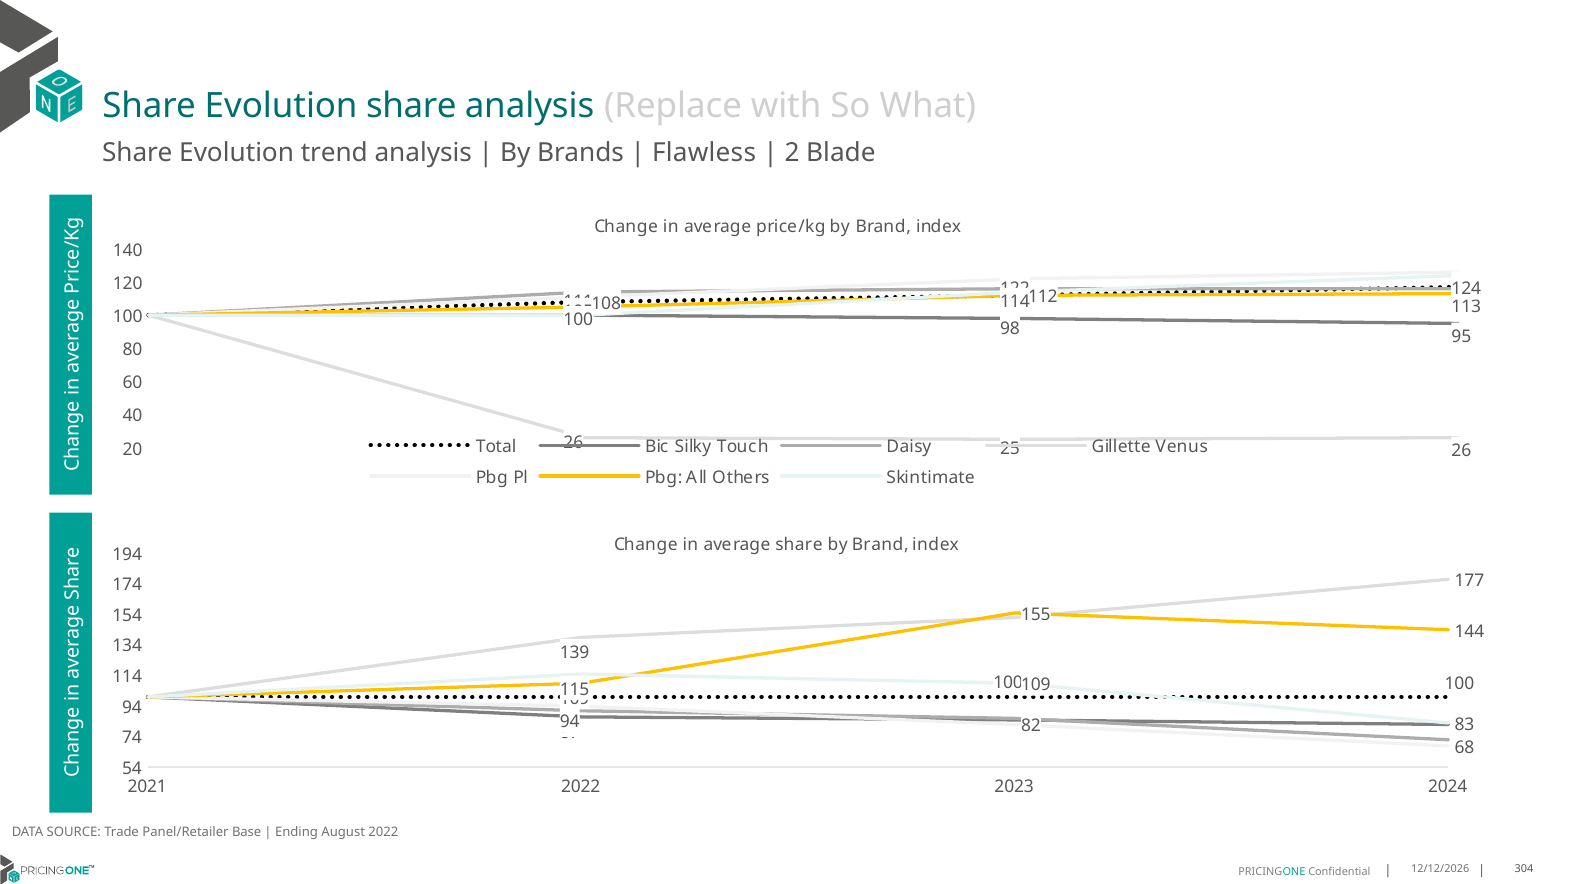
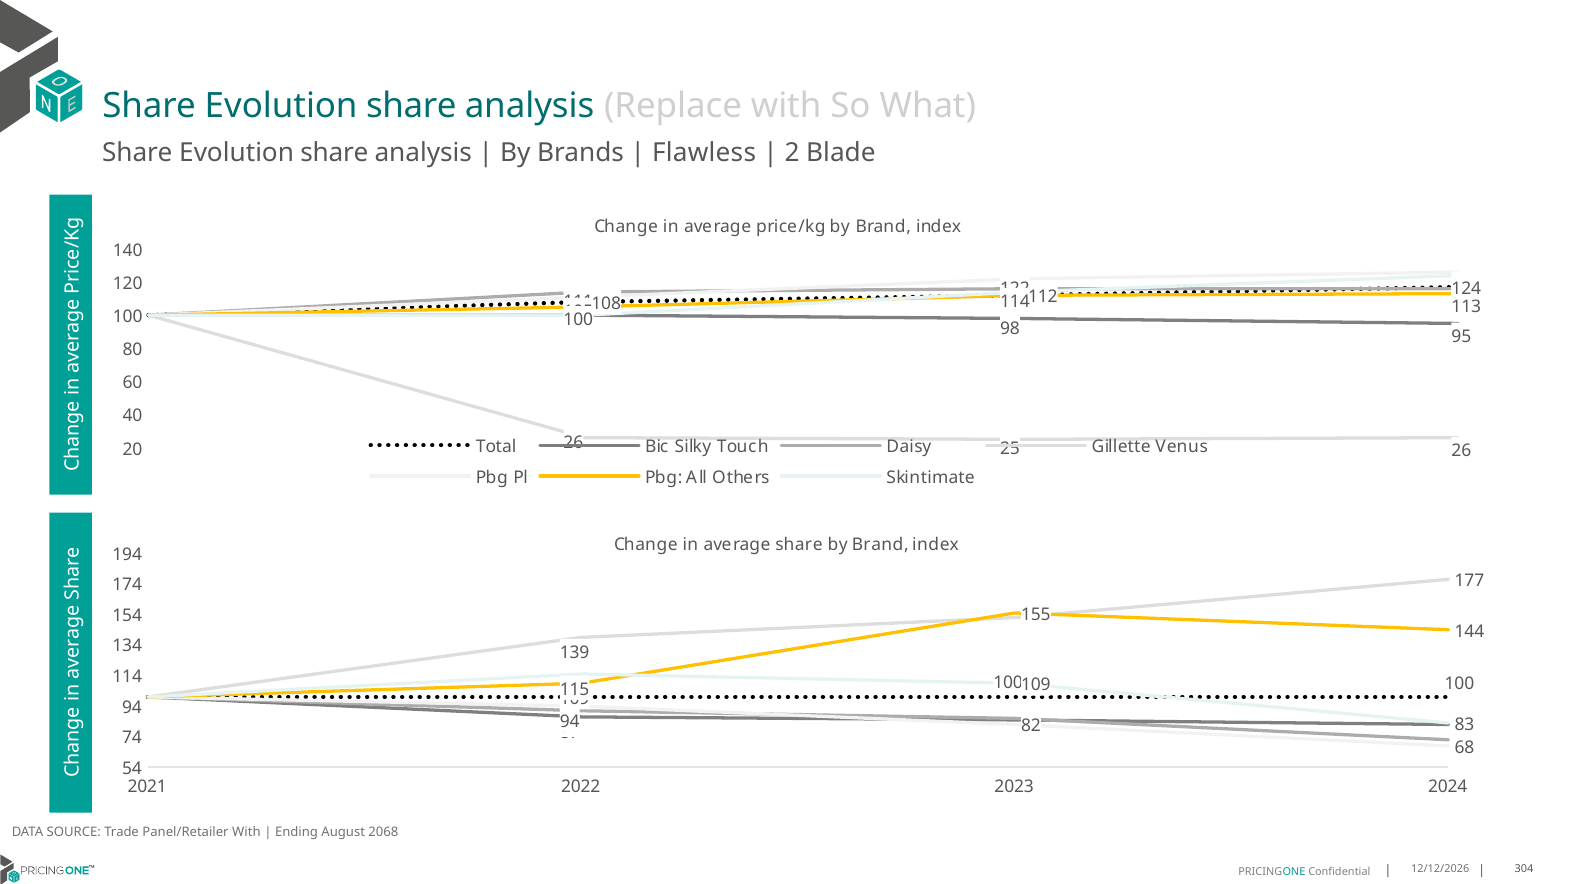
trend at (334, 153): trend -> share
Panel/Retailer Base: Base -> With
August 2022: 2022 -> 2068
